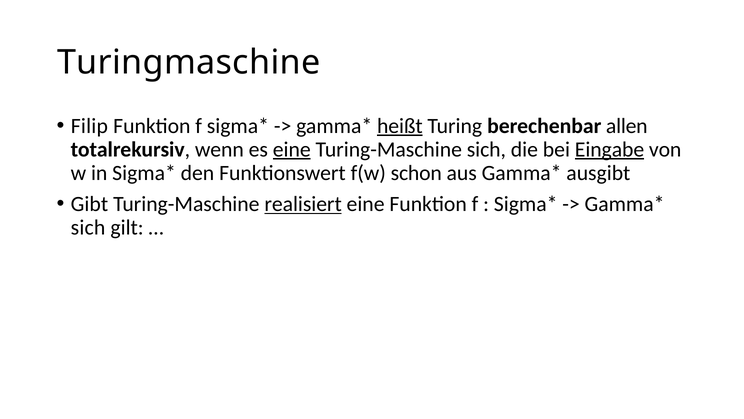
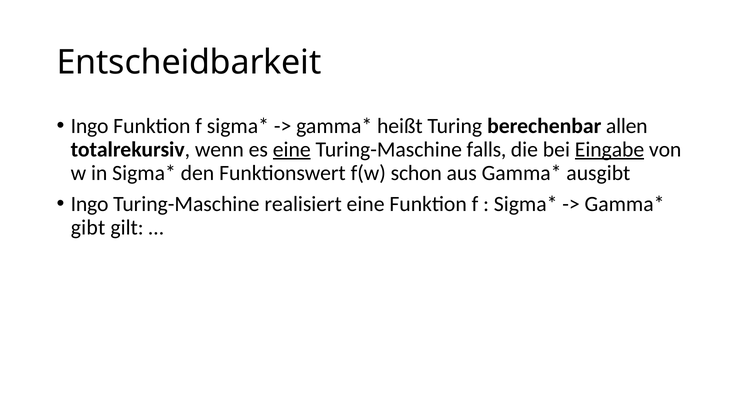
Turingmaschine: Turingmaschine -> Entscheidbarkeit
Filip at (89, 126): Filip -> Ingo
heißt underline: present -> none
Turing-Maschine sich: sich -> falls
Gibt at (89, 204): Gibt -> Ingo
realisiert underline: present -> none
sich at (88, 227): sich -> gibt
